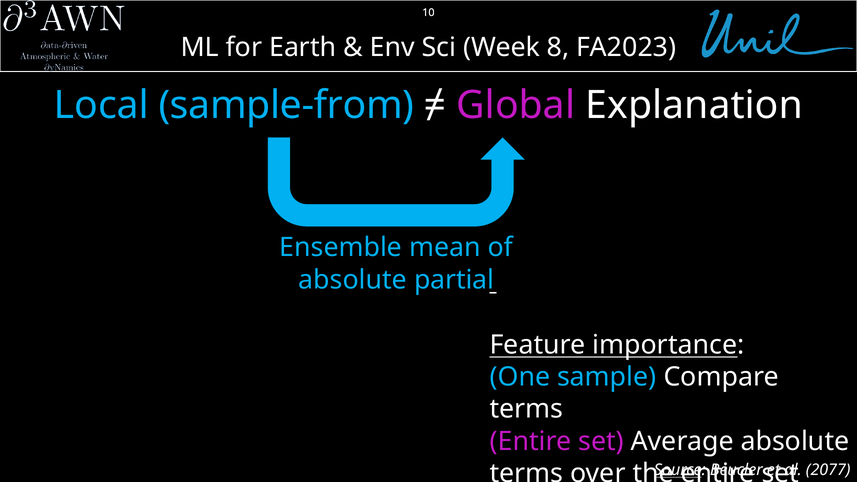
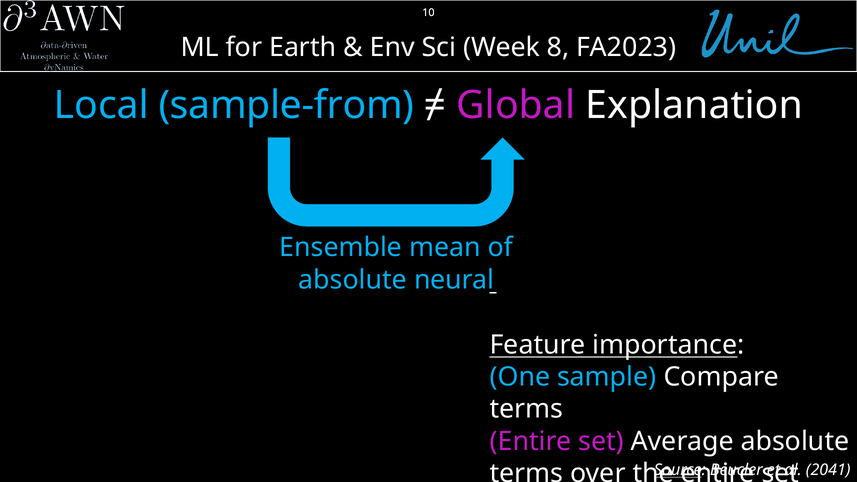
partial: partial -> neural
2077: 2077 -> 2041
